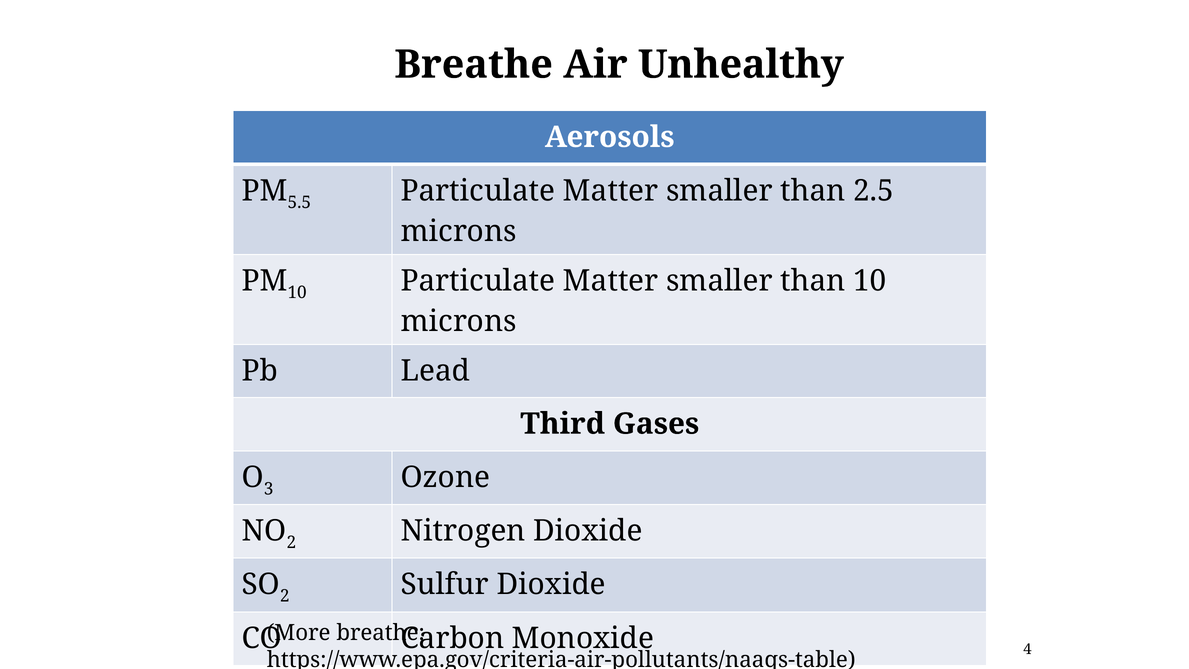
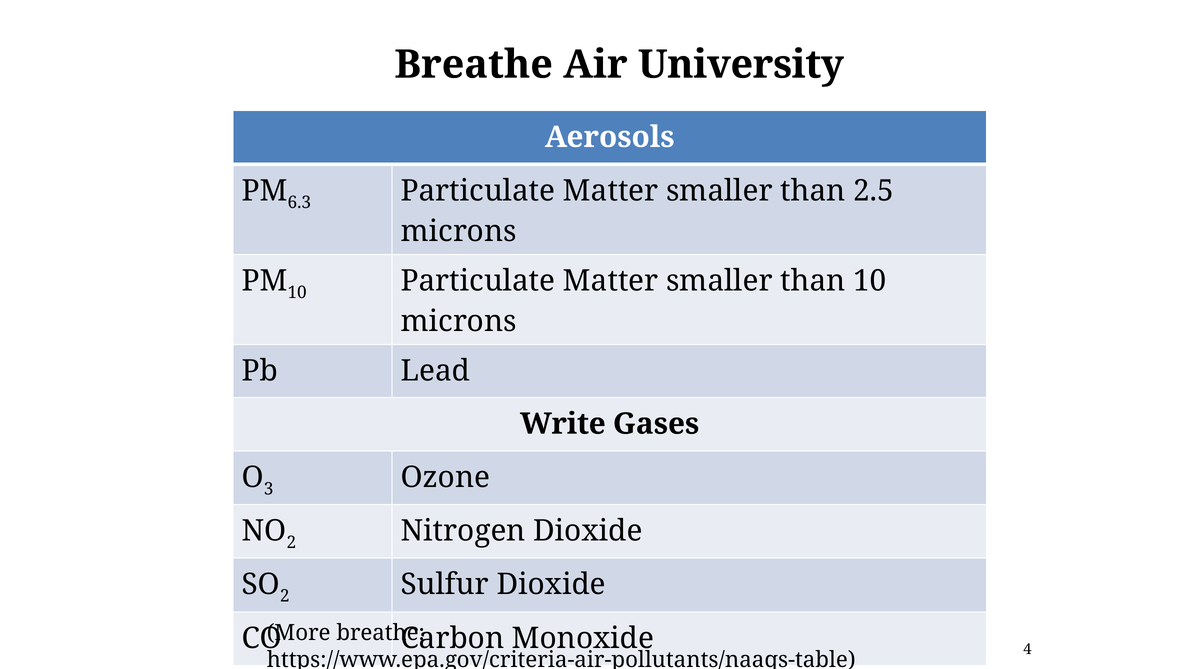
Unhealthy: Unhealthy -> University
5.5: 5.5 -> 6.3
Third: Third -> Write
